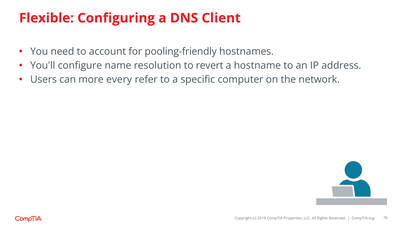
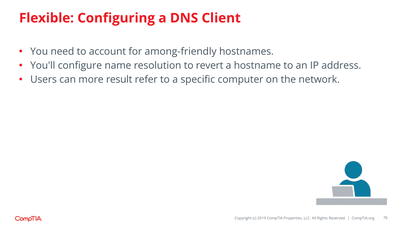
pooling-friendly: pooling-friendly -> among-friendly
every: every -> result
